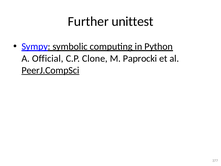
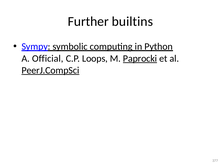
unittest: unittest -> builtins
Clone: Clone -> Loops
Paprocki underline: none -> present
